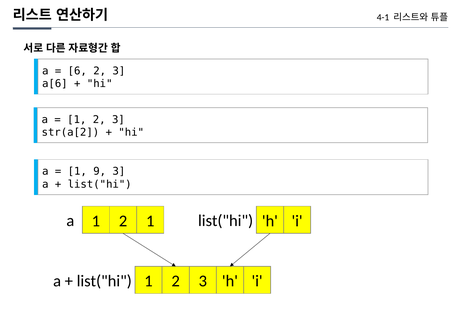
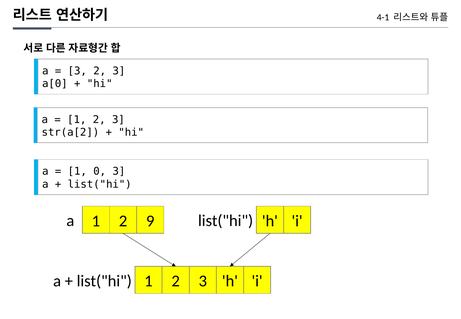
6 at (77, 71): 6 -> 3
a[6: a[6 -> a[0
9: 9 -> 0
2 1: 1 -> 9
